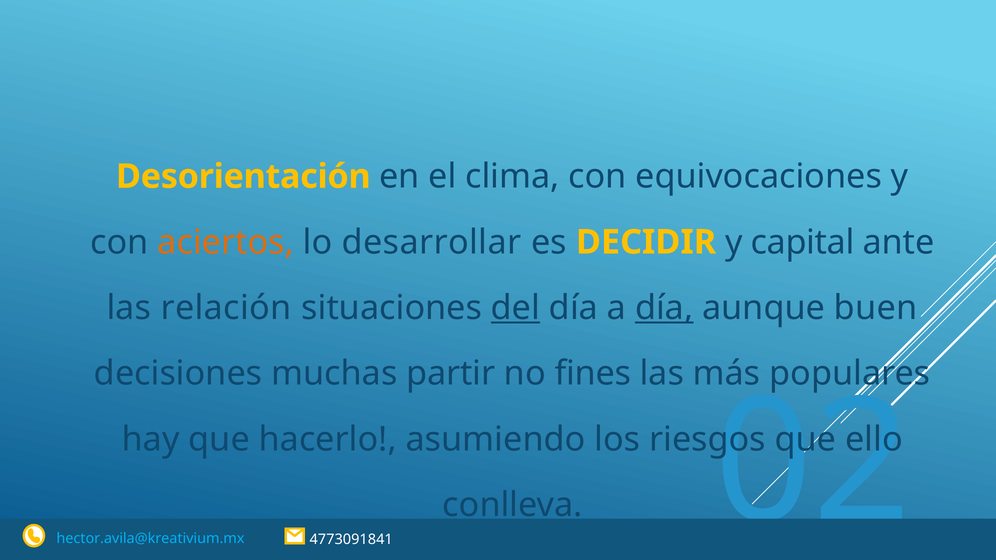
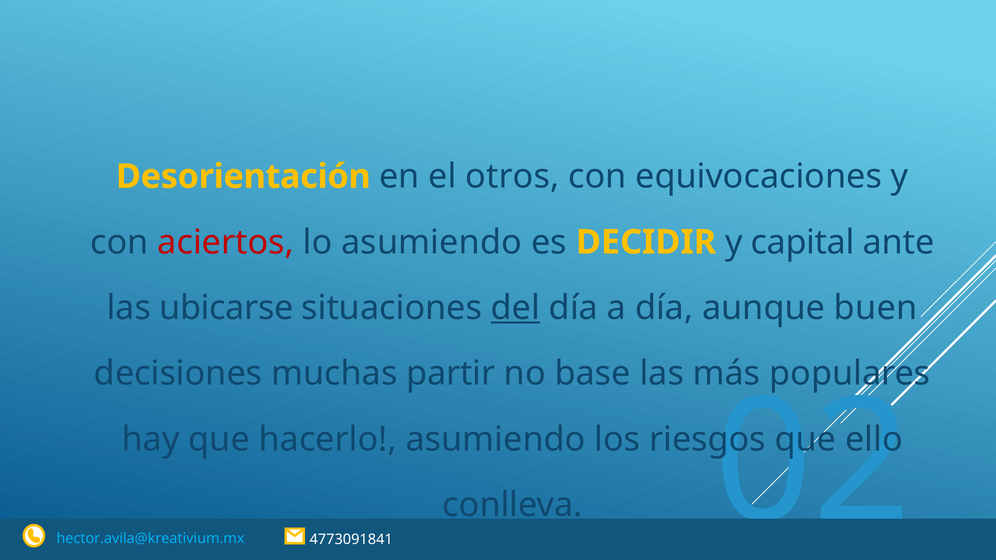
clima: clima -> otros
aciertos colour: orange -> red
lo desarrollar: desarrollar -> asumiendo
relación: relación -> ubicarse
día at (664, 308) underline: present -> none
fines: fines -> base
